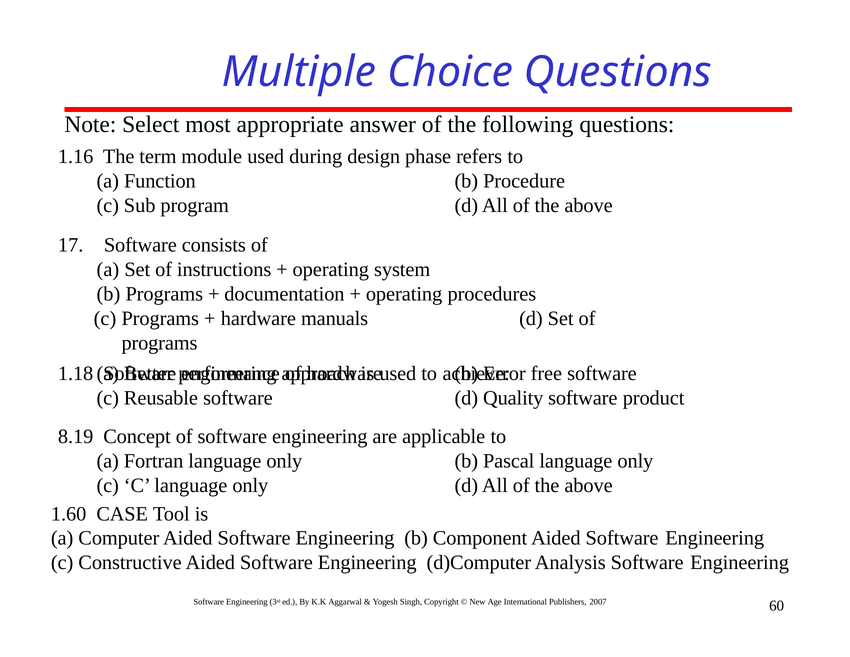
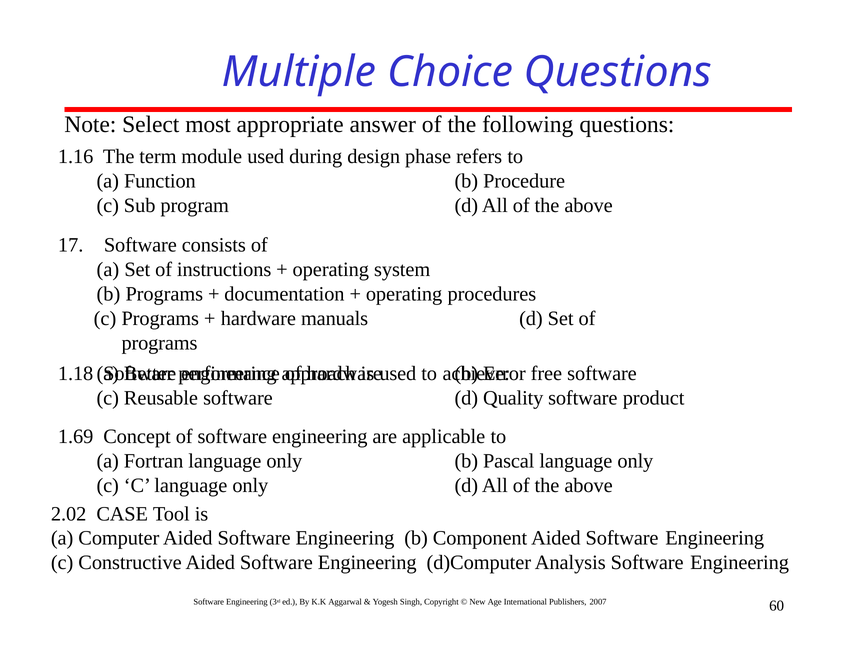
8.19: 8.19 -> 1.69
1.60: 1.60 -> 2.02
